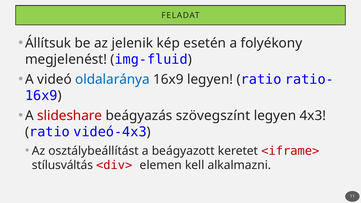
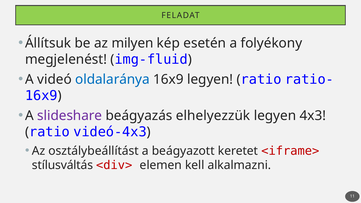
jelenik: jelenik -> milyen
slideshare colour: red -> purple
szövegszínt: szövegszínt -> elhelyezzük
